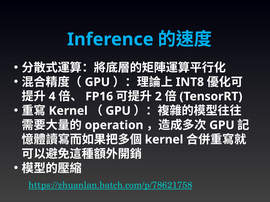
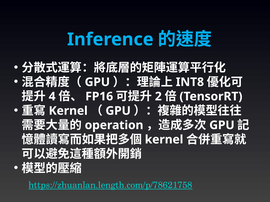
https://zhuanlan.batch.com/p/78621758: https://zhuanlan.batch.com/p/78621758 -> https://zhuanlan.length.com/p/78621758
